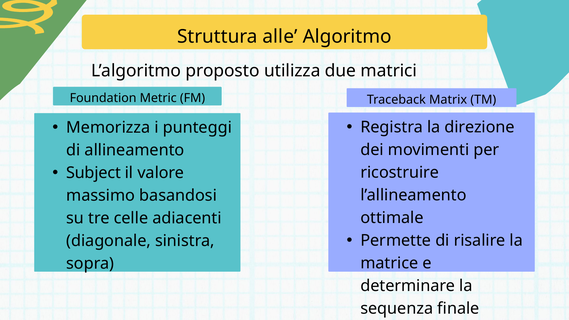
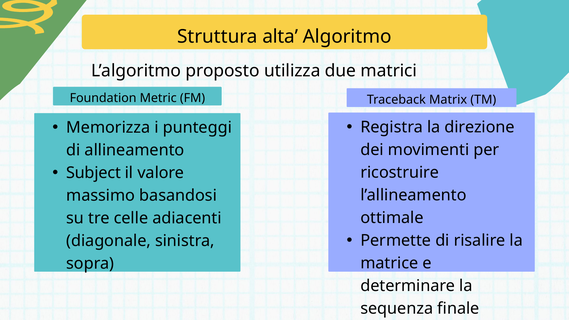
alle: alle -> alta
